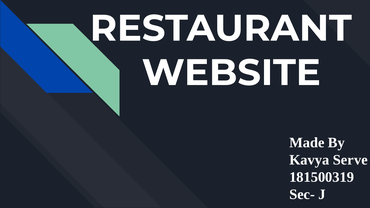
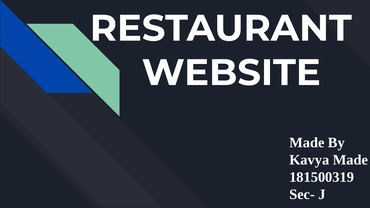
Kavya Serve: Serve -> Made
